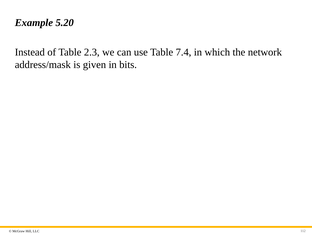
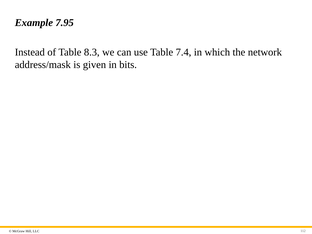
5.20: 5.20 -> 7.95
2.3: 2.3 -> 8.3
